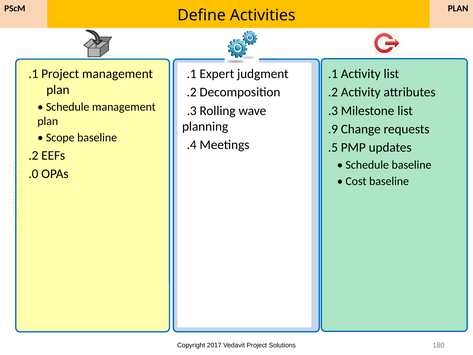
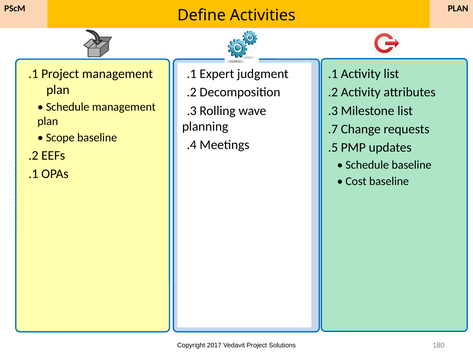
.9: .9 -> .7
.0 at (33, 174): .0 -> .1
